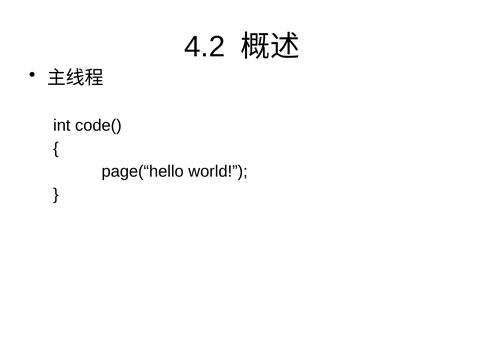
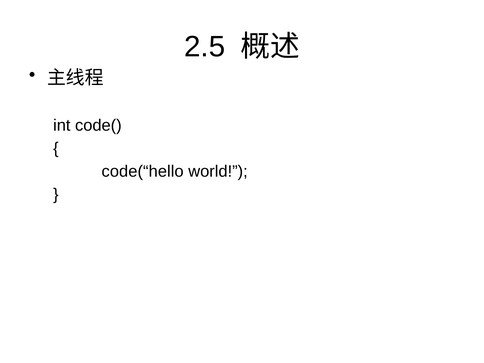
4.2: 4.2 -> 2.5
page(“hello: page(“hello -> code(“hello
